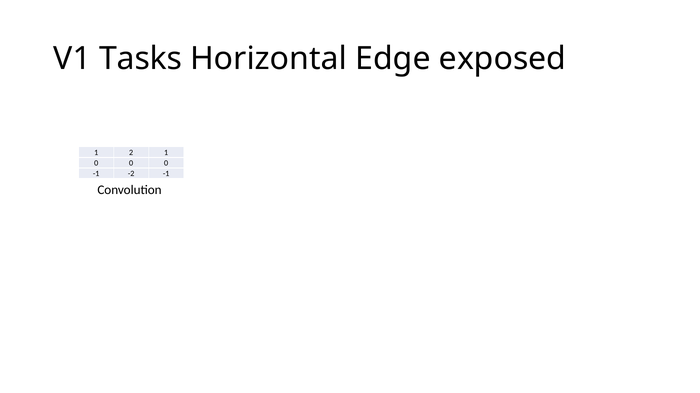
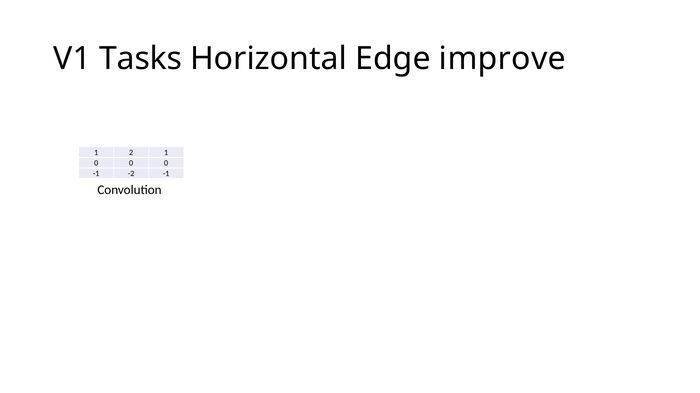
exposed: exposed -> improve
